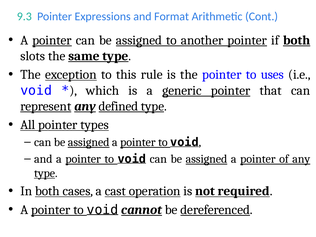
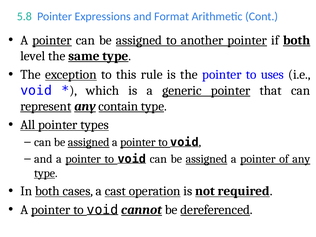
9.3: 9.3 -> 5.8
slots: slots -> level
defined: defined -> contain
